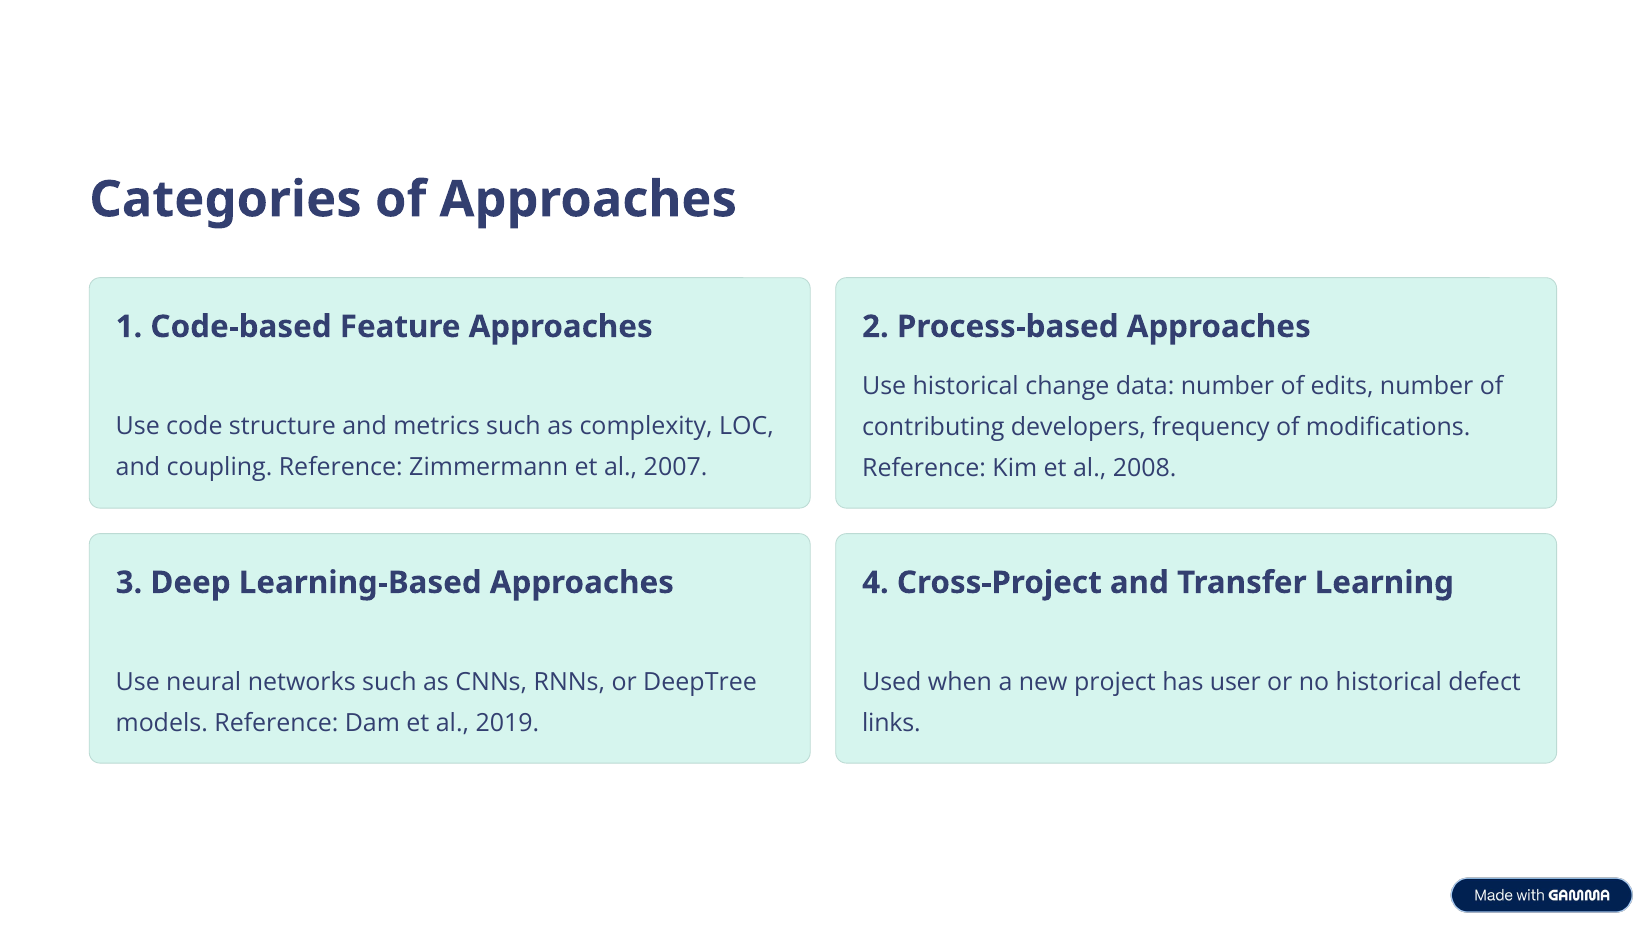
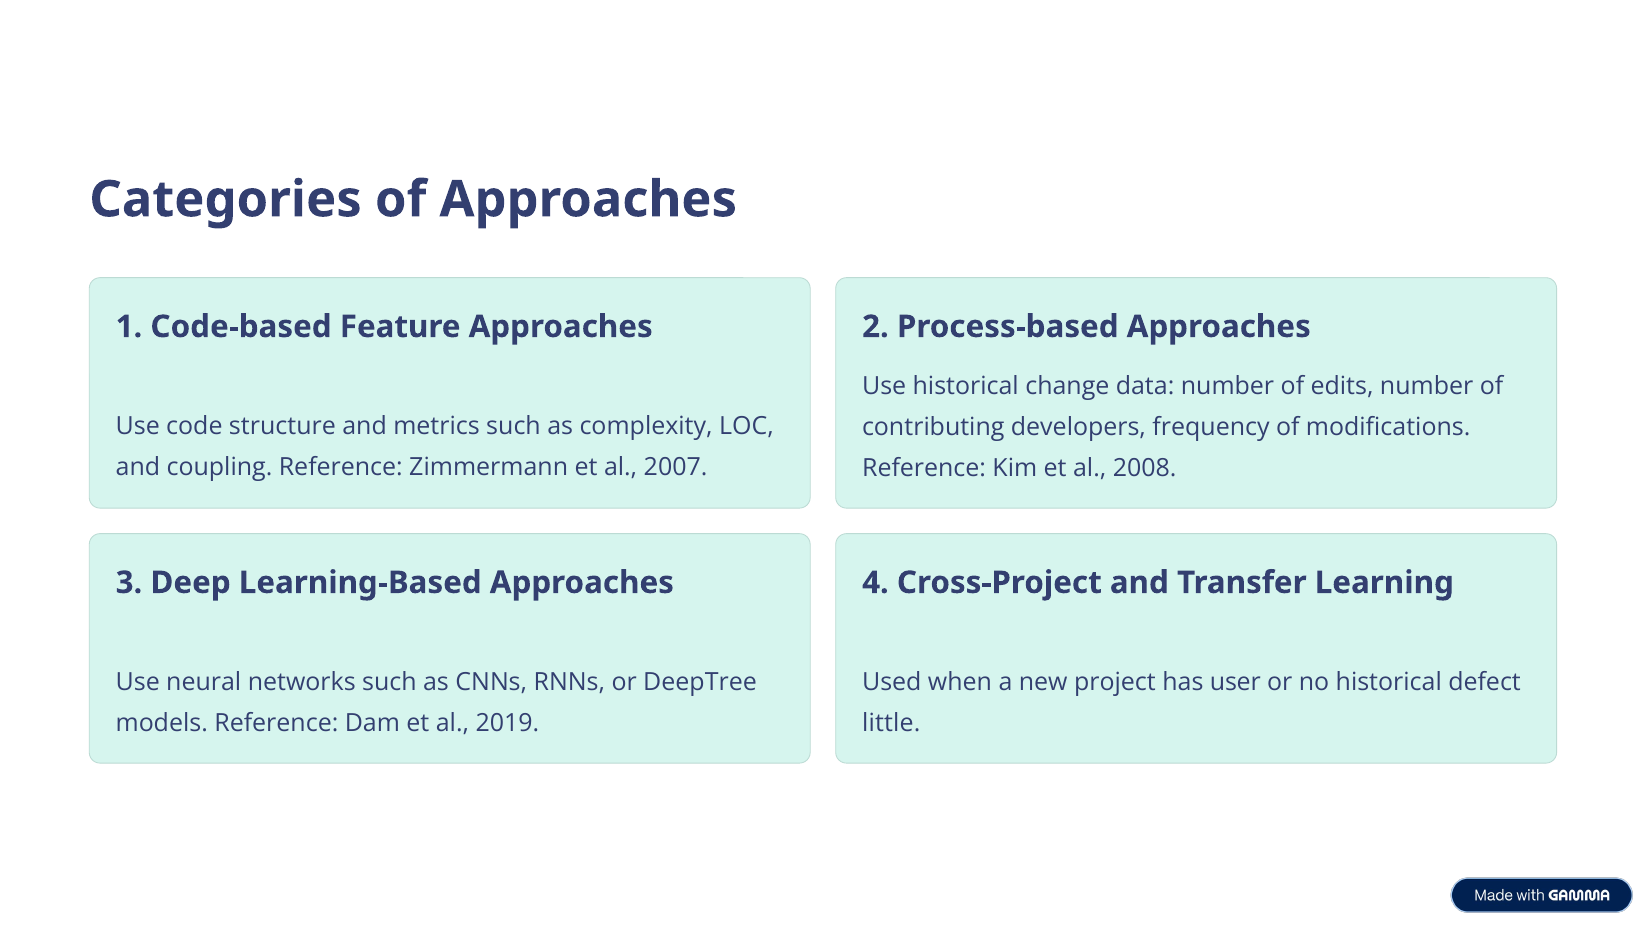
links: links -> little
